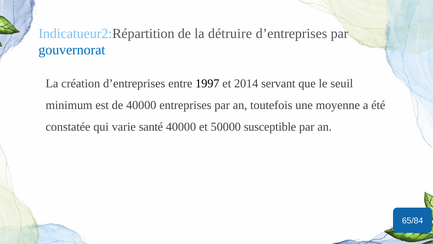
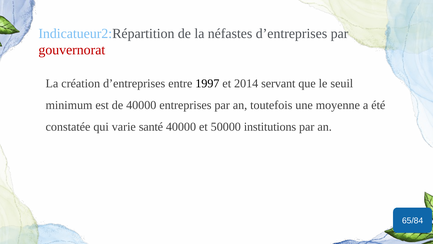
détruire: détruire -> néfastes
gouvernorat colour: blue -> red
susceptible: susceptible -> institutions
